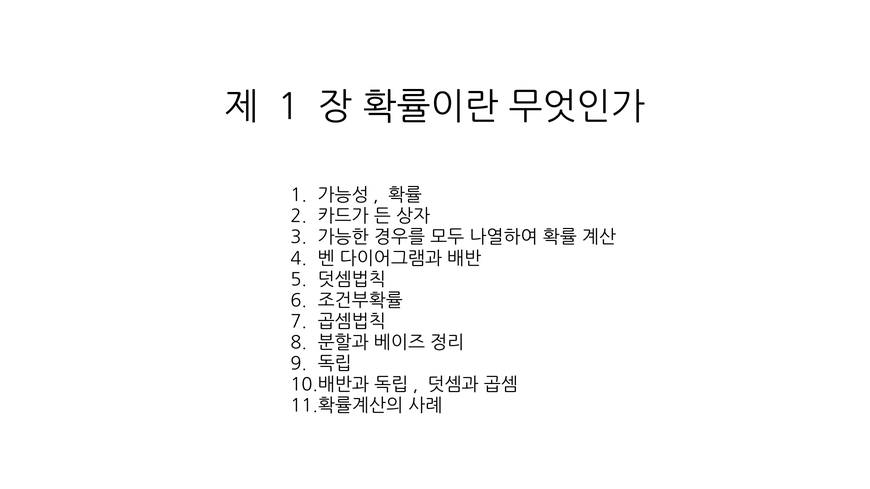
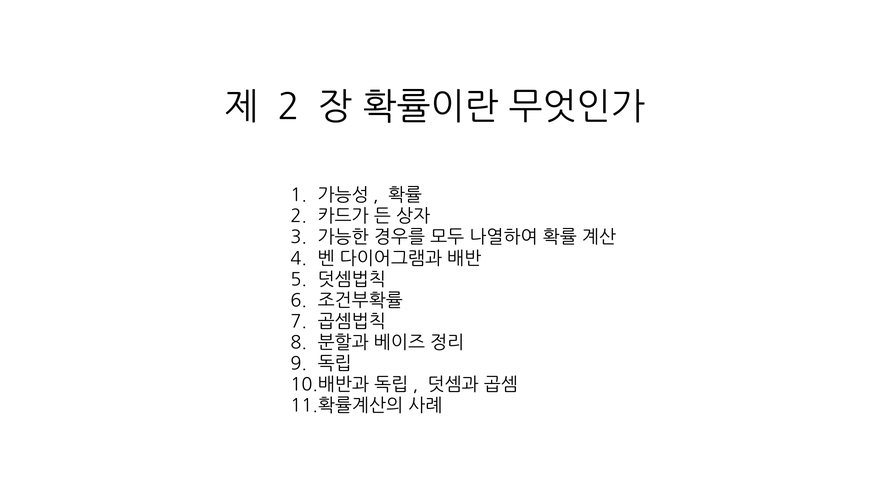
1 at (289, 107): 1 -> 2
